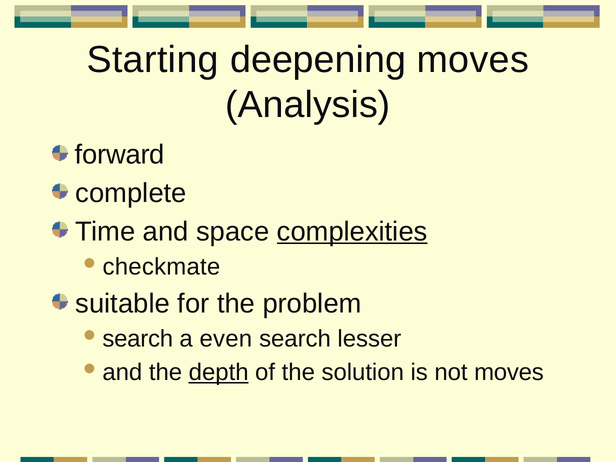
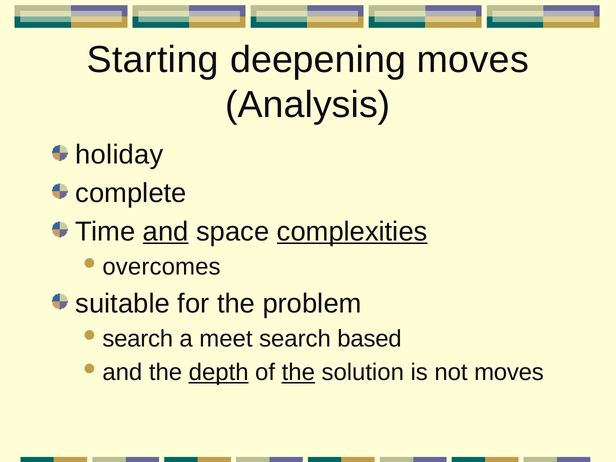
forward: forward -> holiday
and at (166, 232) underline: none -> present
checkmate: checkmate -> overcomes
even: even -> meet
lesser: lesser -> based
the at (298, 372) underline: none -> present
